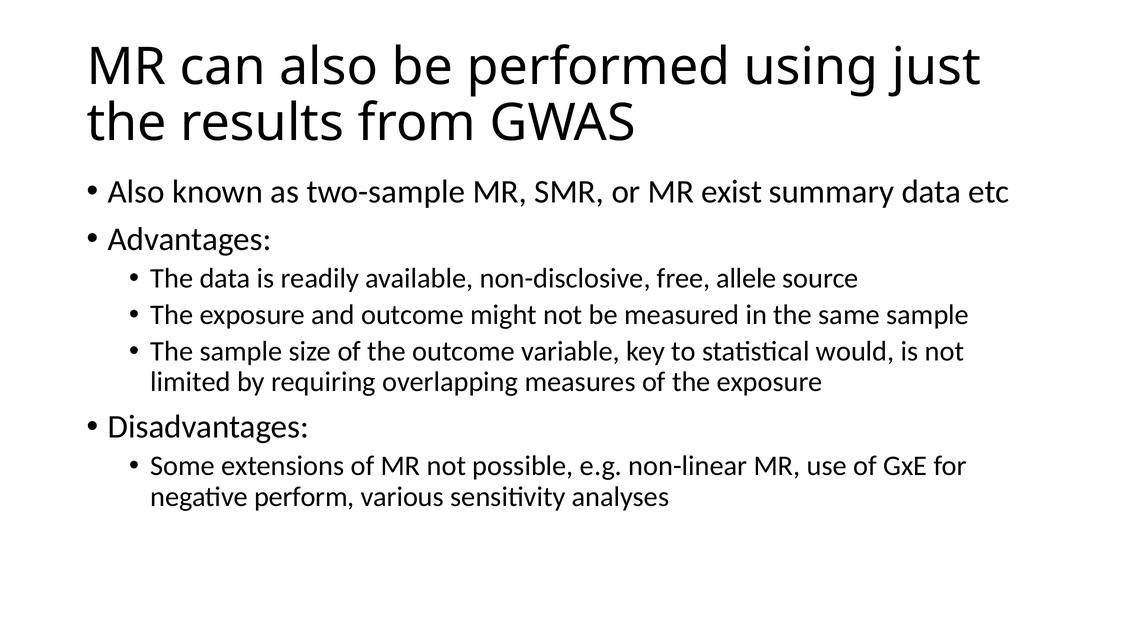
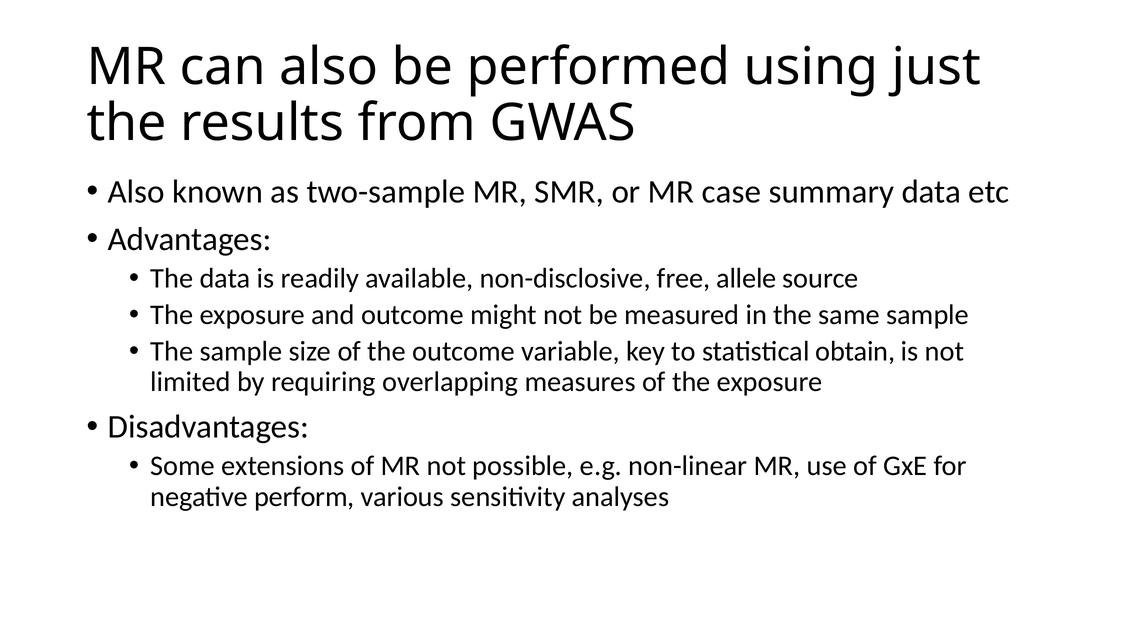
exist: exist -> case
would: would -> obtain
